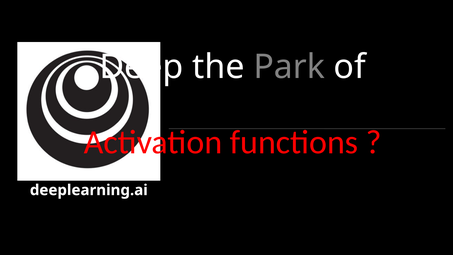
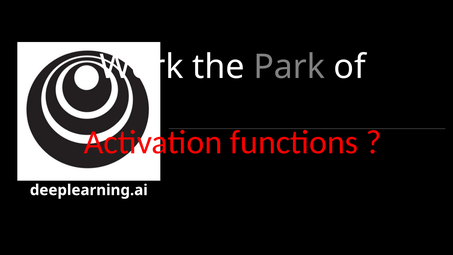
Deep: Deep -> Work
